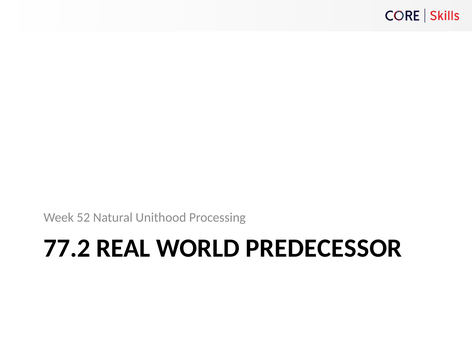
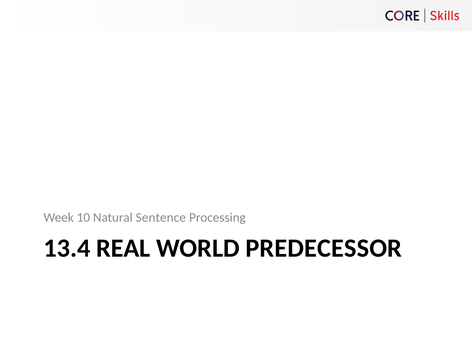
52: 52 -> 10
Unithood: Unithood -> Sentence
77.2: 77.2 -> 13.4
